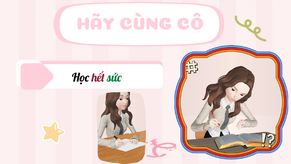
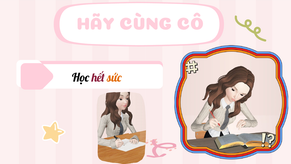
sức colour: green -> orange
